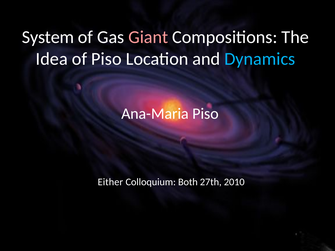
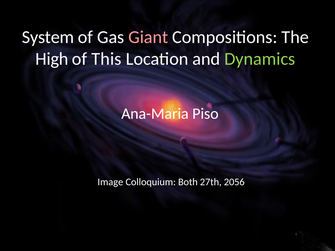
Idea: Idea -> High
of Piso: Piso -> This
Dynamics colour: light blue -> light green
Either: Either -> Image
2010: 2010 -> 2056
